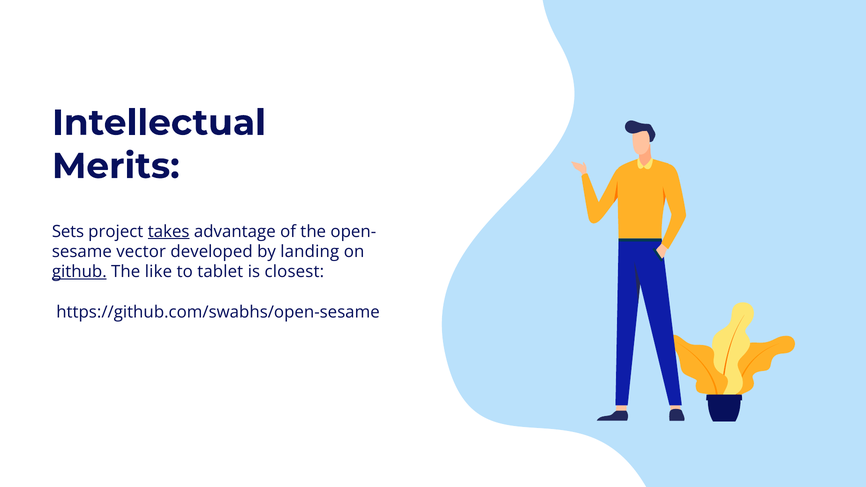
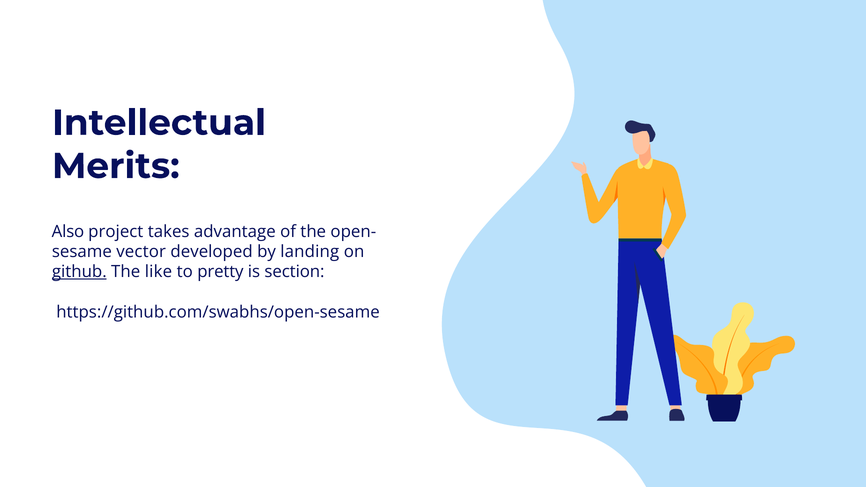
Sets: Sets -> Also
takes underline: present -> none
tablet: tablet -> pretty
closest: closest -> section
